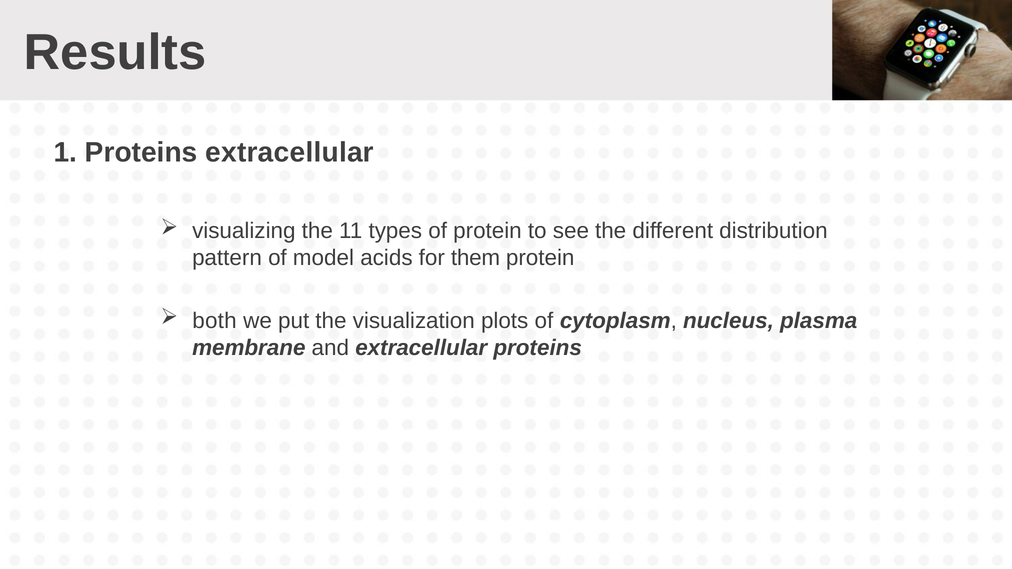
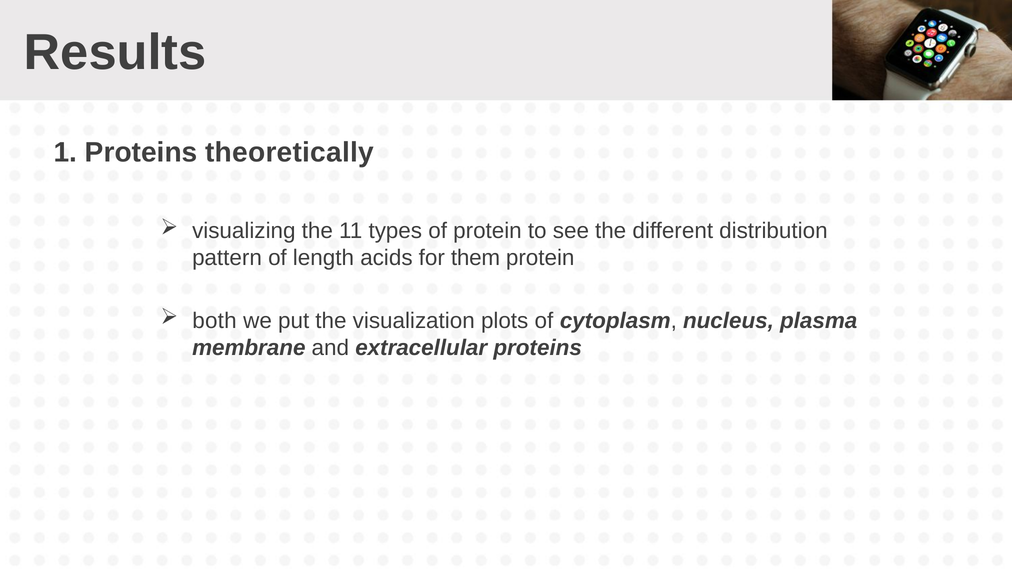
Proteins extracellular: extracellular -> theoretically
model: model -> length
